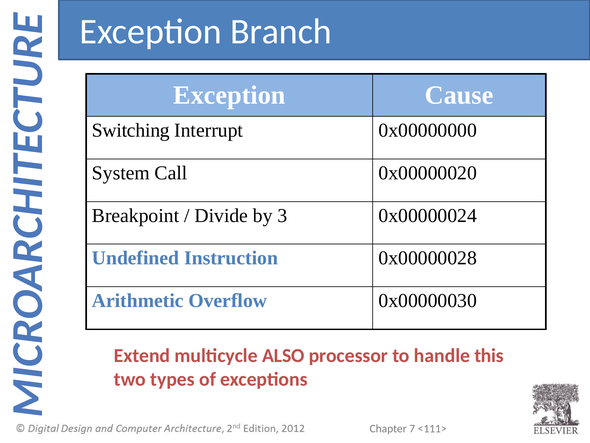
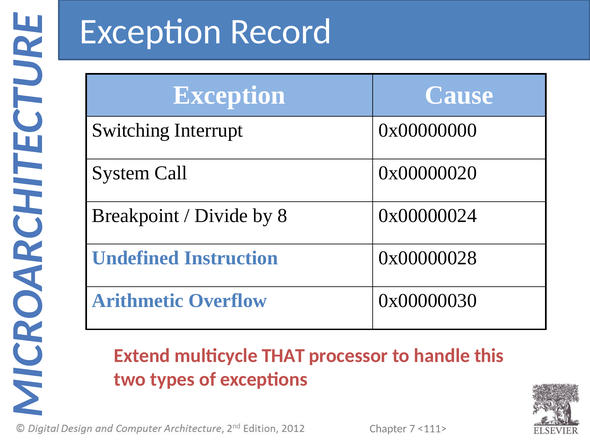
Branch: Branch -> Record
3: 3 -> 8
ALSO: ALSO -> THAT
